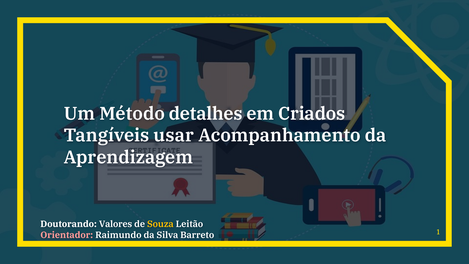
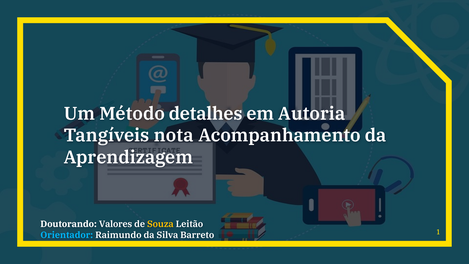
Criados: Criados -> Autoria
usar: usar -> nota
Orientador colour: pink -> light blue
